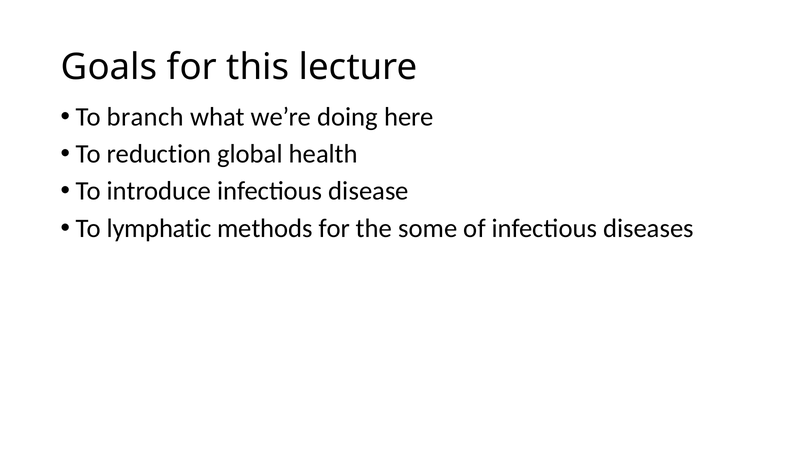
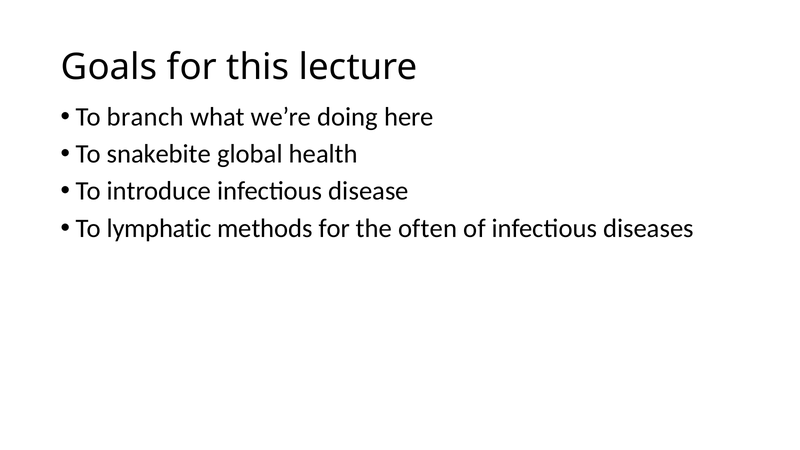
reduction: reduction -> snakebite
some: some -> often
